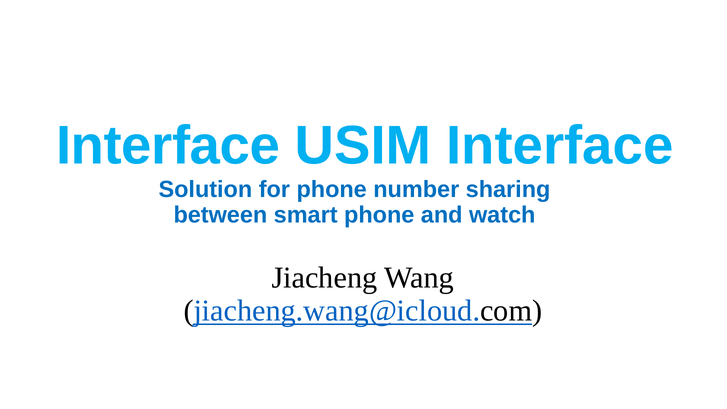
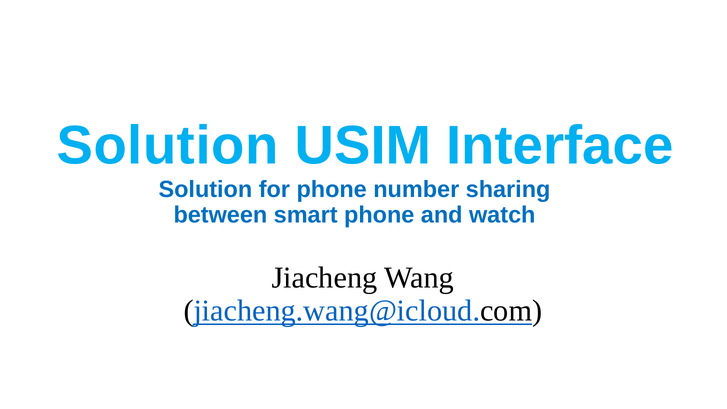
Interface at (168, 146): Interface -> Solution
